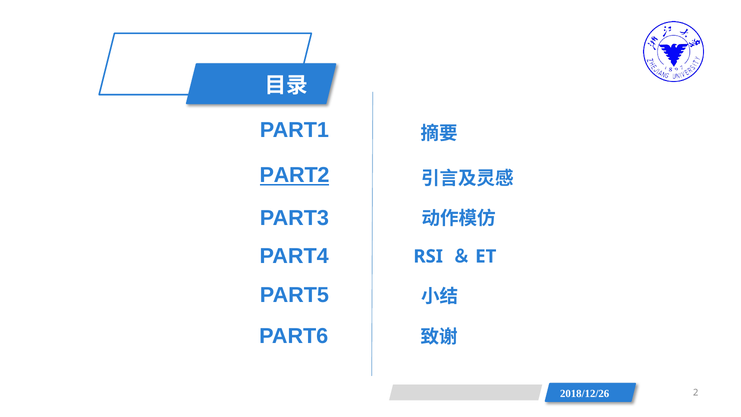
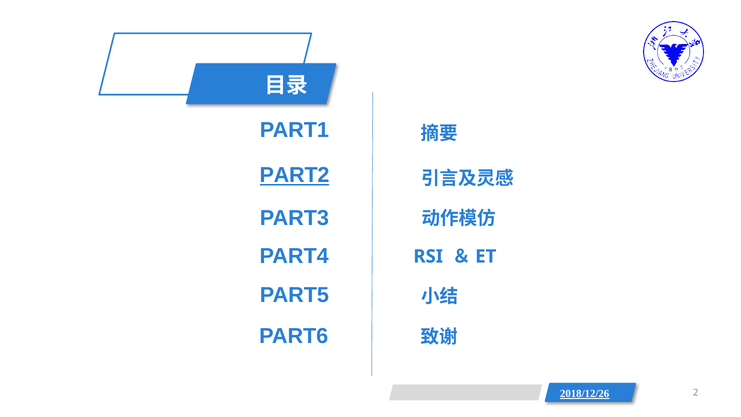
2018/12/26 underline: none -> present
